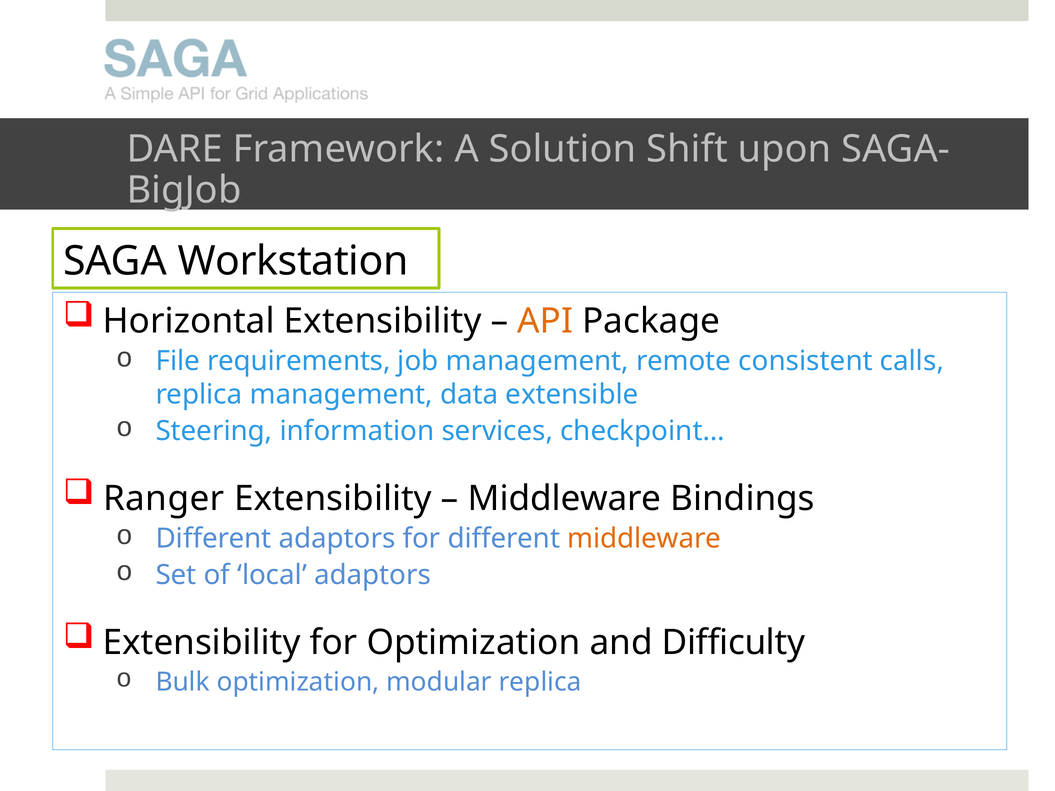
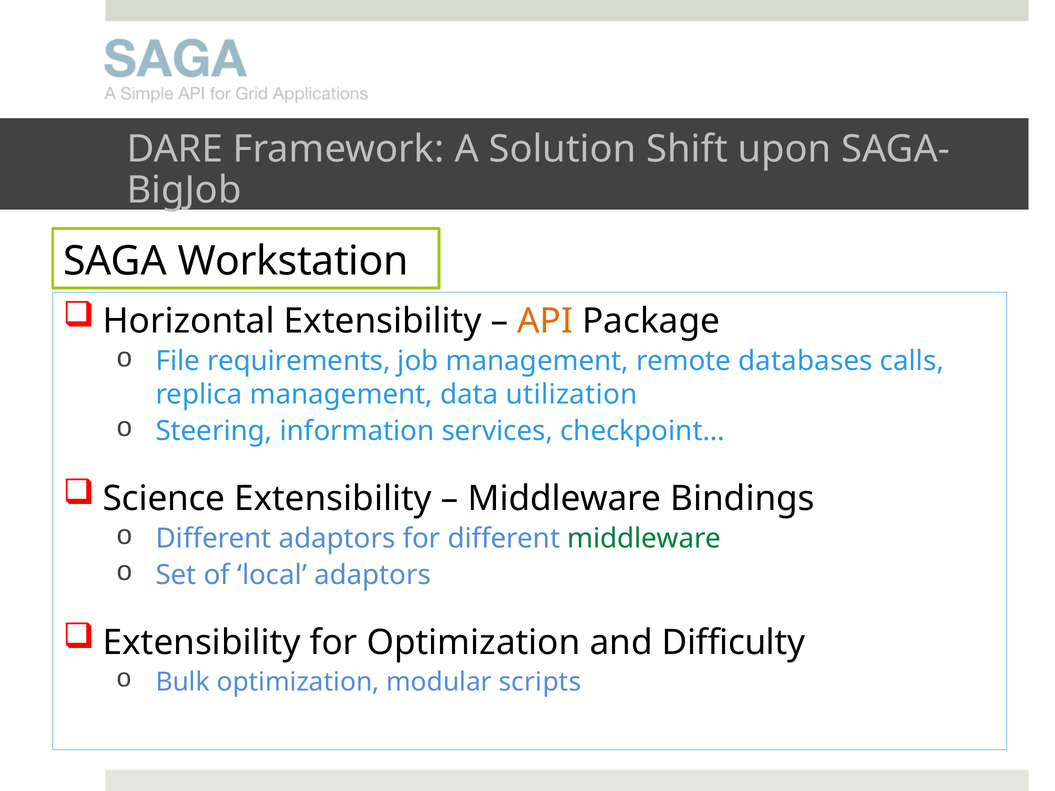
consistent: consistent -> databases
extensible: extensible -> utilization
Ranger: Ranger -> Science
middleware at (644, 539) colour: orange -> green
modular replica: replica -> scripts
